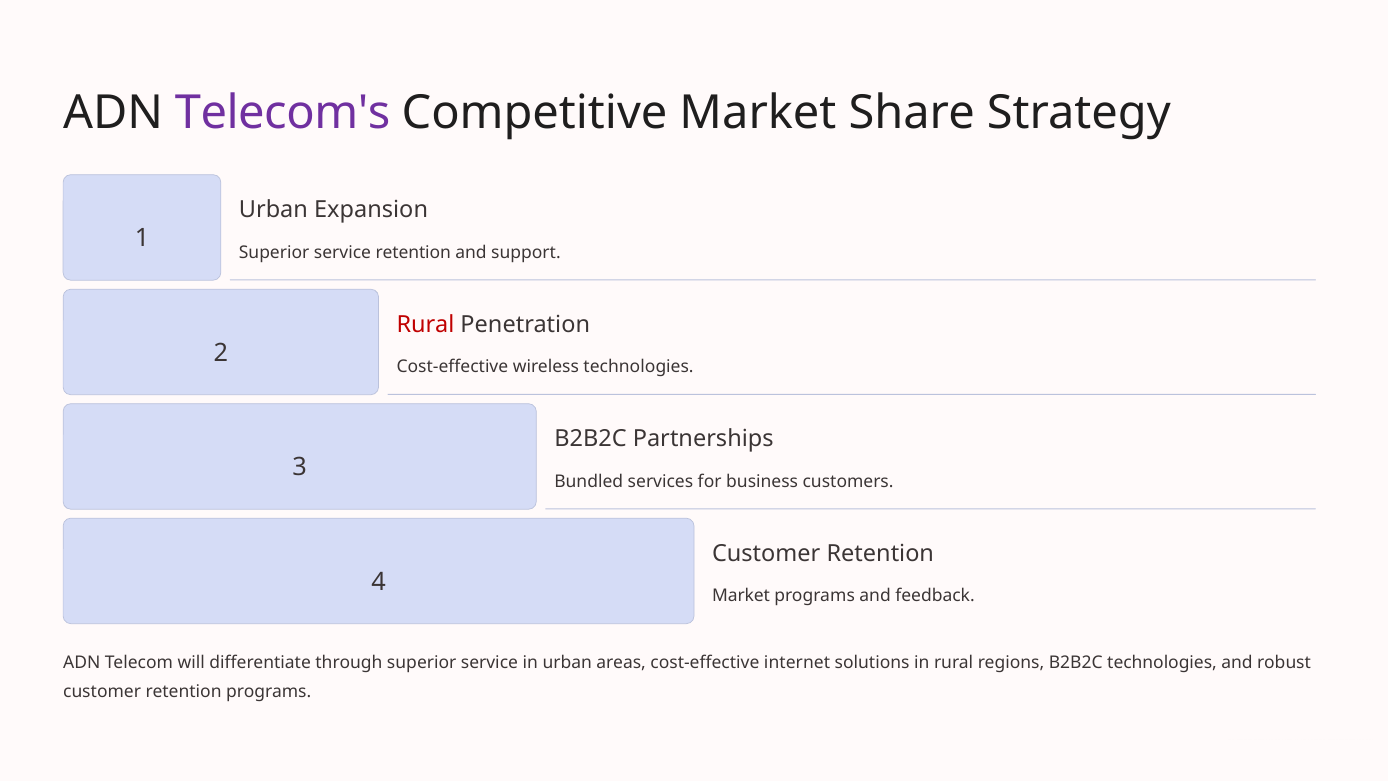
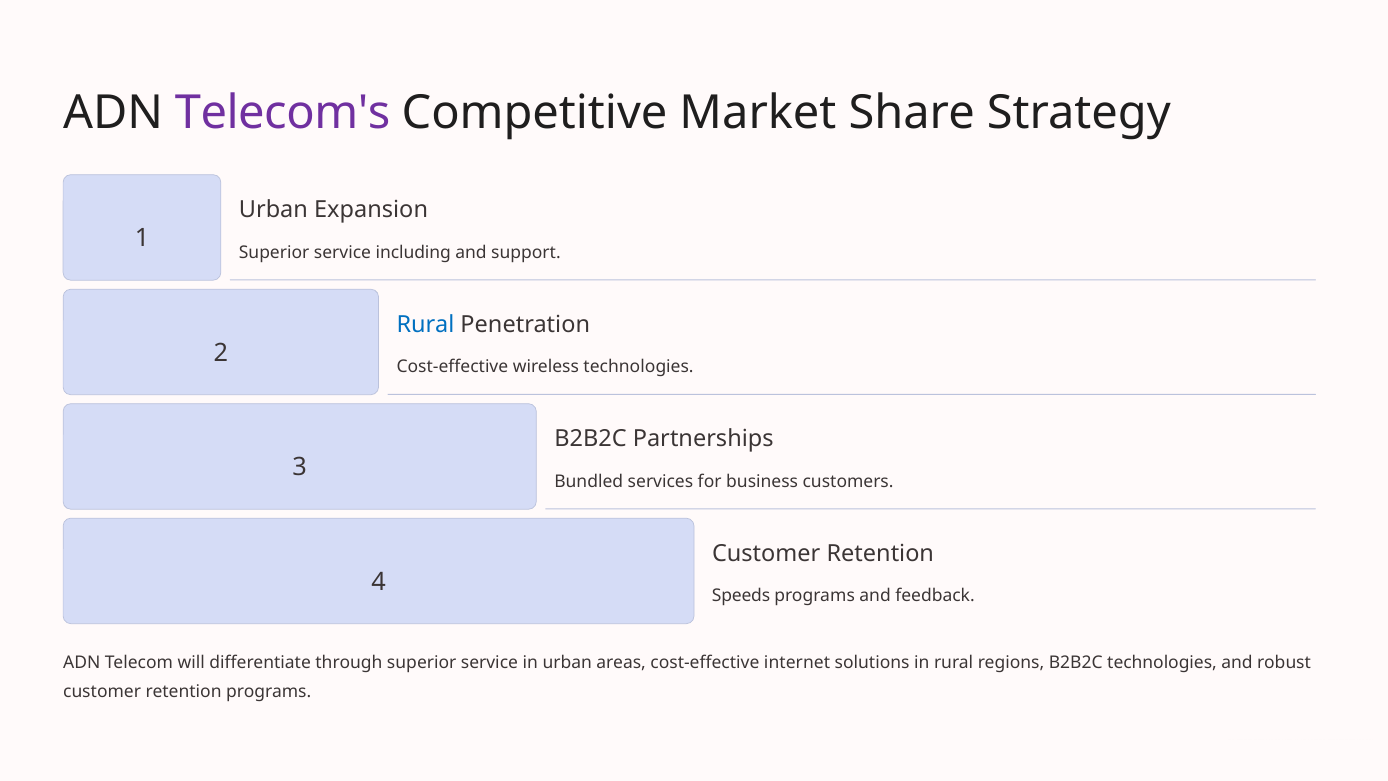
service retention: retention -> including
Rural at (425, 324) colour: red -> blue
Market at (741, 596): Market -> Speeds
